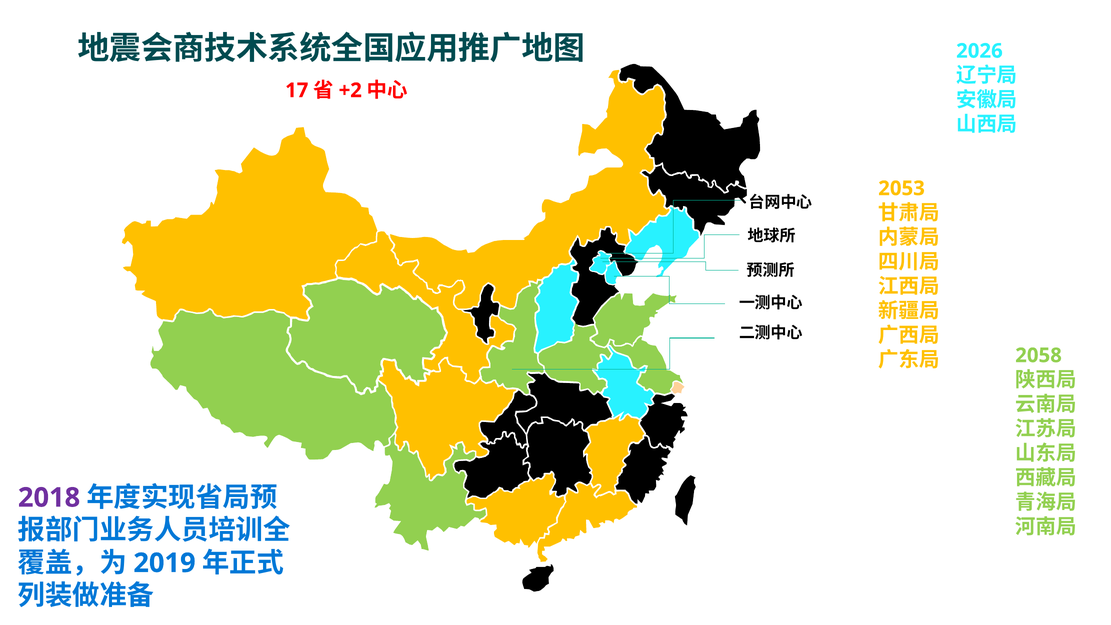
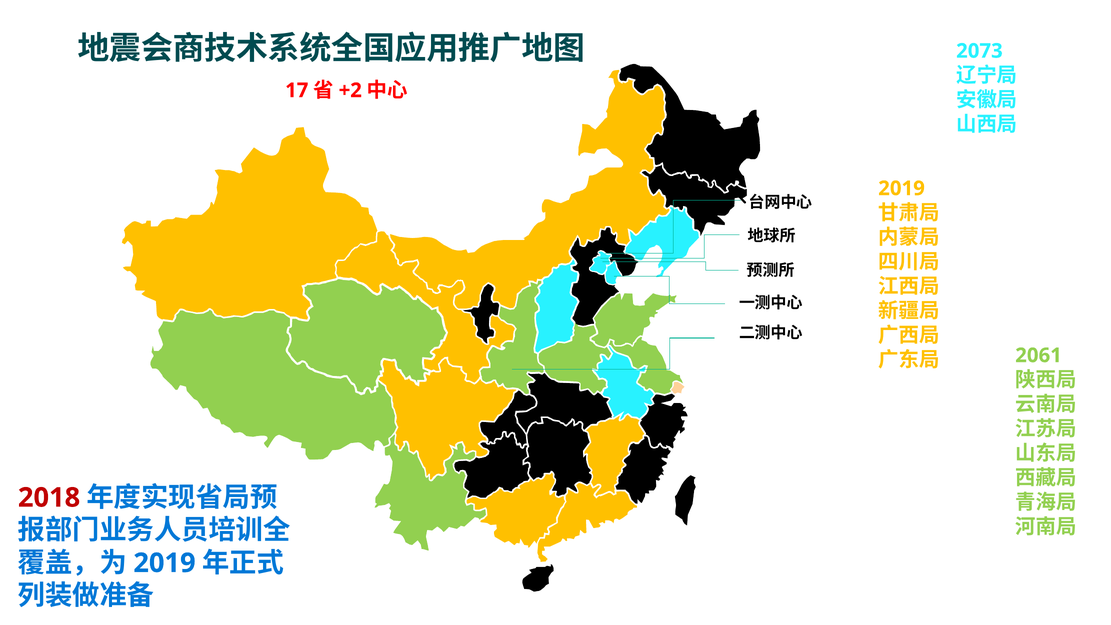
2026: 2026 -> 2073
2053 at (902, 188): 2053 -> 2019
2058: 2058 -> 2061
2018 colour: purple -> red
